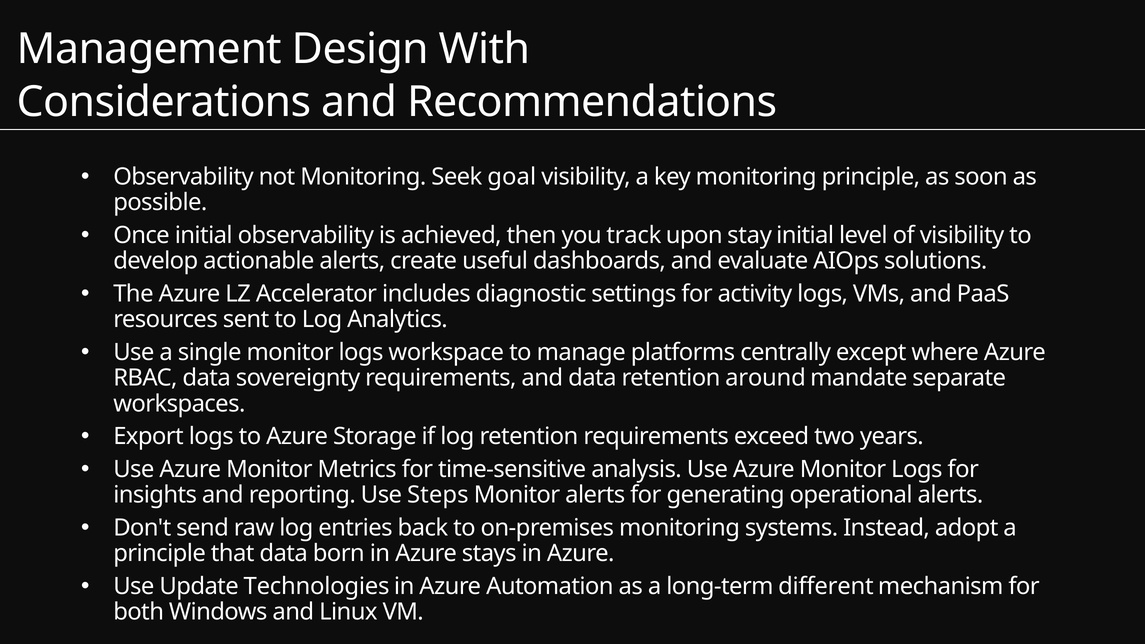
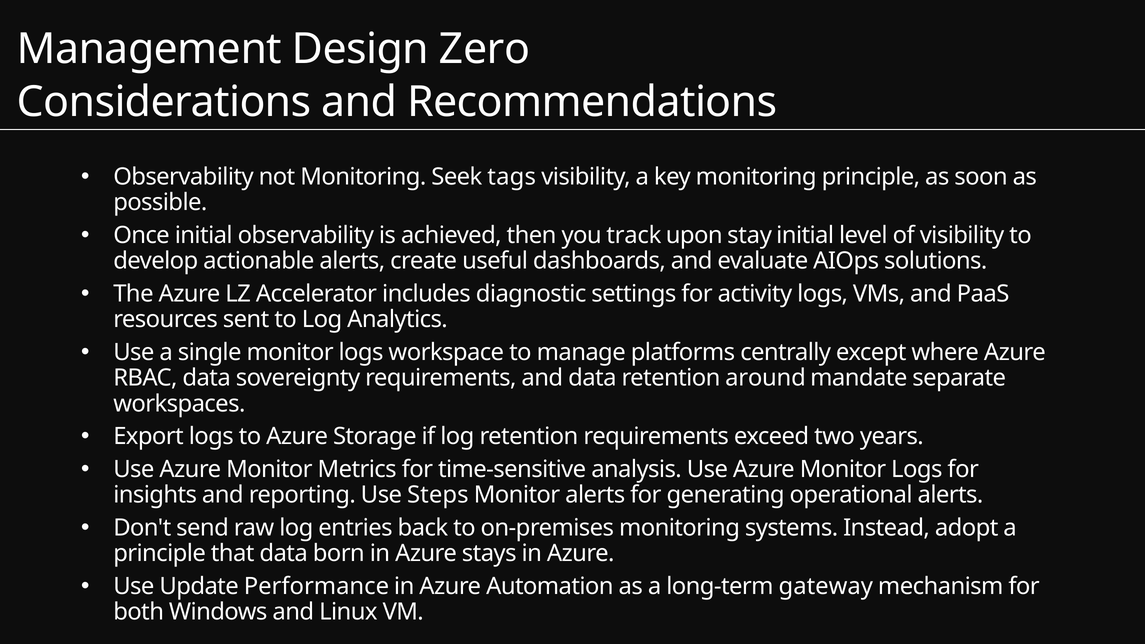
With: With -> Zero
goal: goal -> tags
Technologies: Technologies -> Performance
different: different -> gateway
